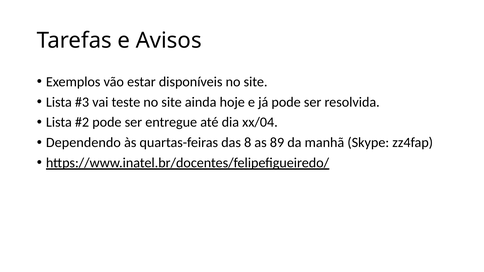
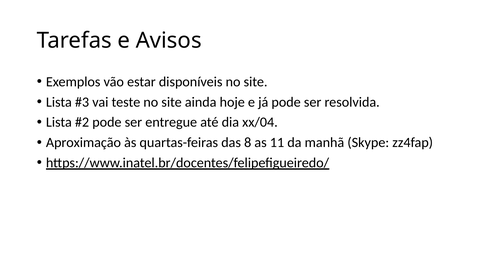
Dependendo: Dependendo -> Aproximação
89: 89 -> 11
